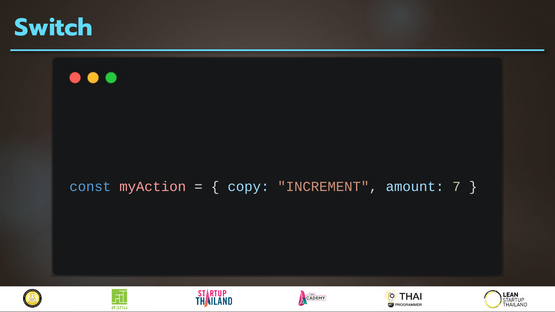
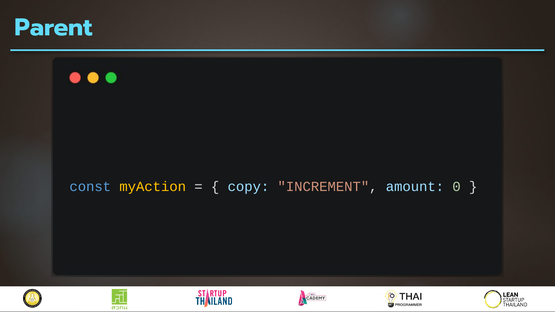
Switch: Switch -> Parent
myAction colour: pink -> yellow
7: 7 -> 0
